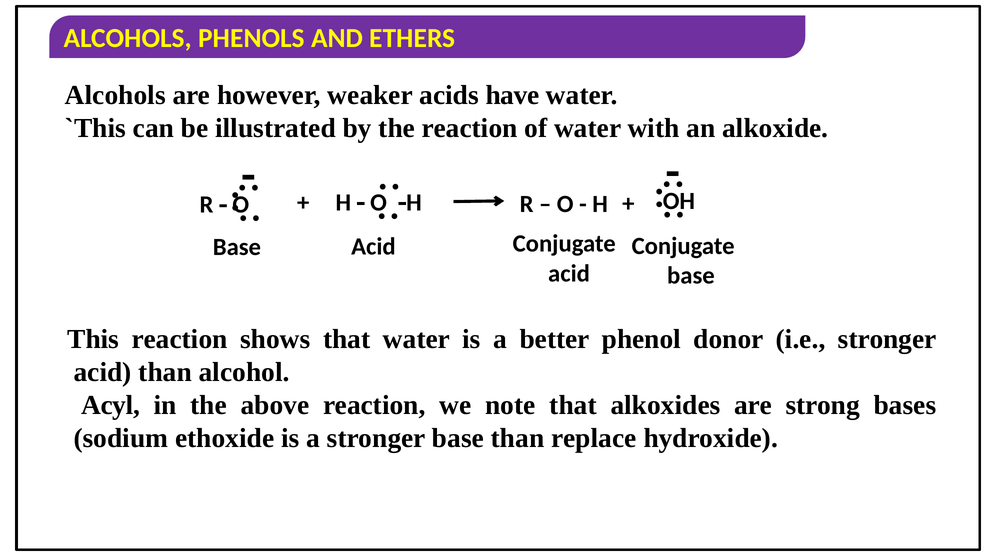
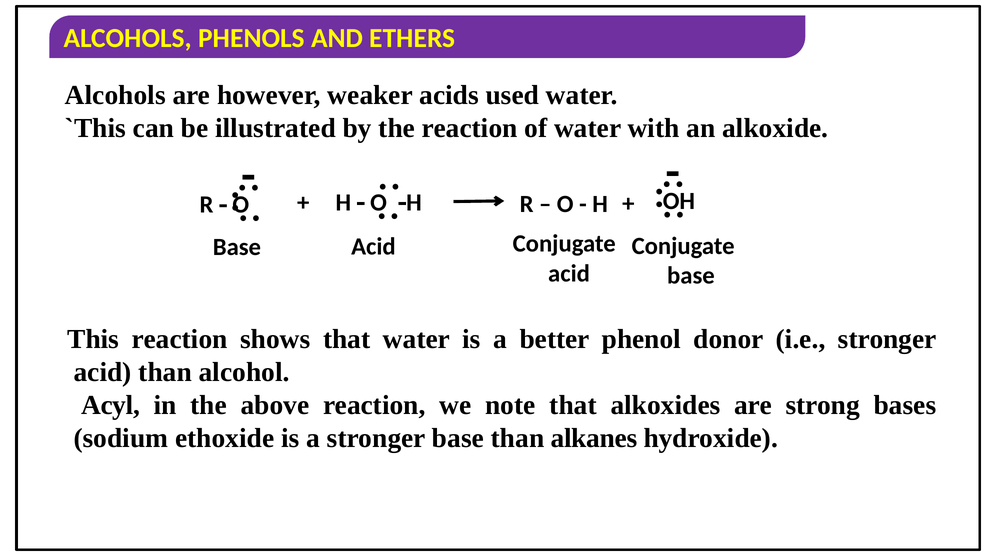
have: have -> used
replace: replace -> alkanes
